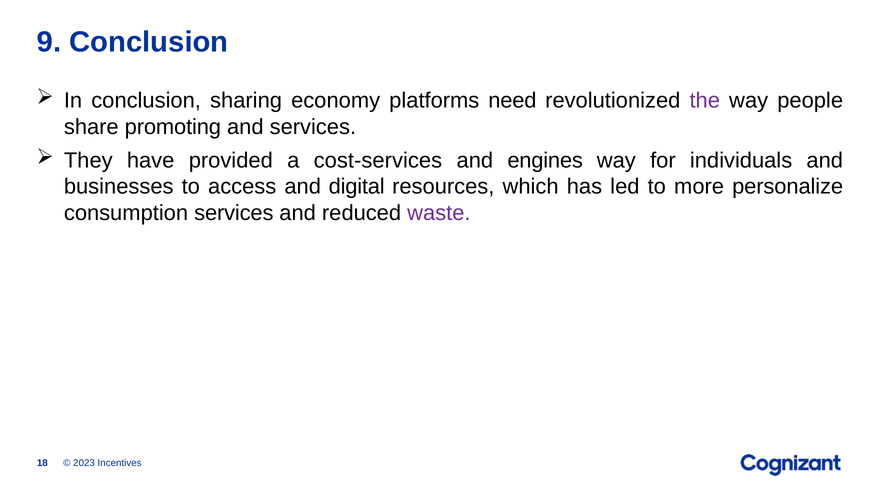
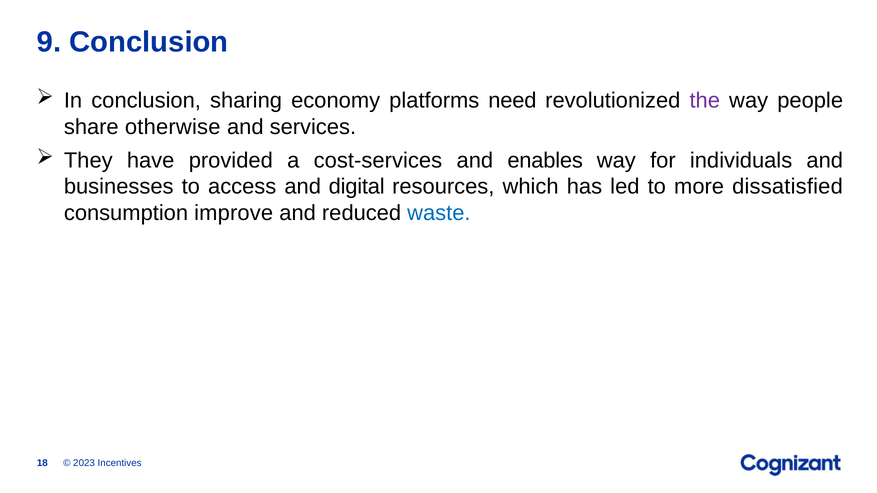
promoting: promoting -> otherwise
engines: engines -> enables
personalize: personalize -> dissatisfied
consumption services: services -> improve
waste colour: purple -> blue
